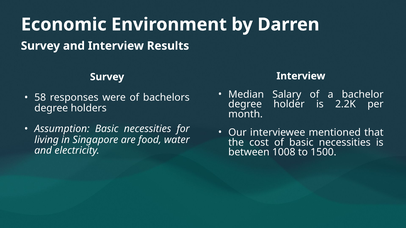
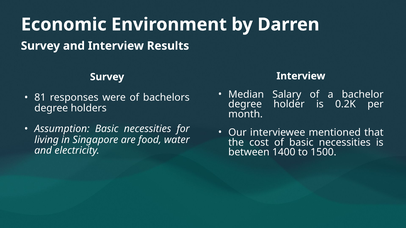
58: 58 -> 81
2.2K: 2.2K -> 0.2K
1008: 1008 -> 1400
